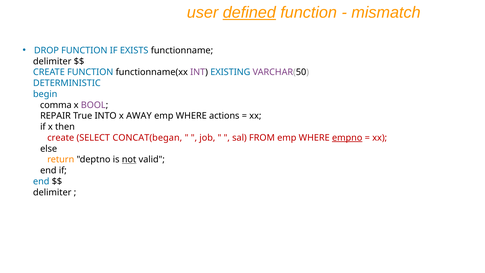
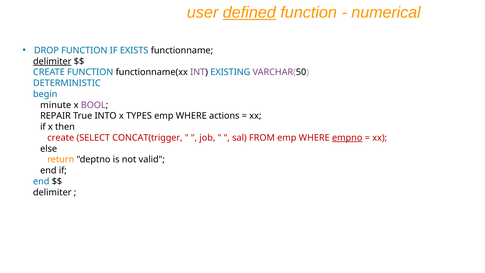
mismatch: mismatch -> numerical
delimiter at (52, 61) underline: none -> present
comma: comma -> minute
AWAY: AWAY -> TYPES
CONCAT(began: CONCAT(began -> CONCAT(trigger
not underline: present -> none
